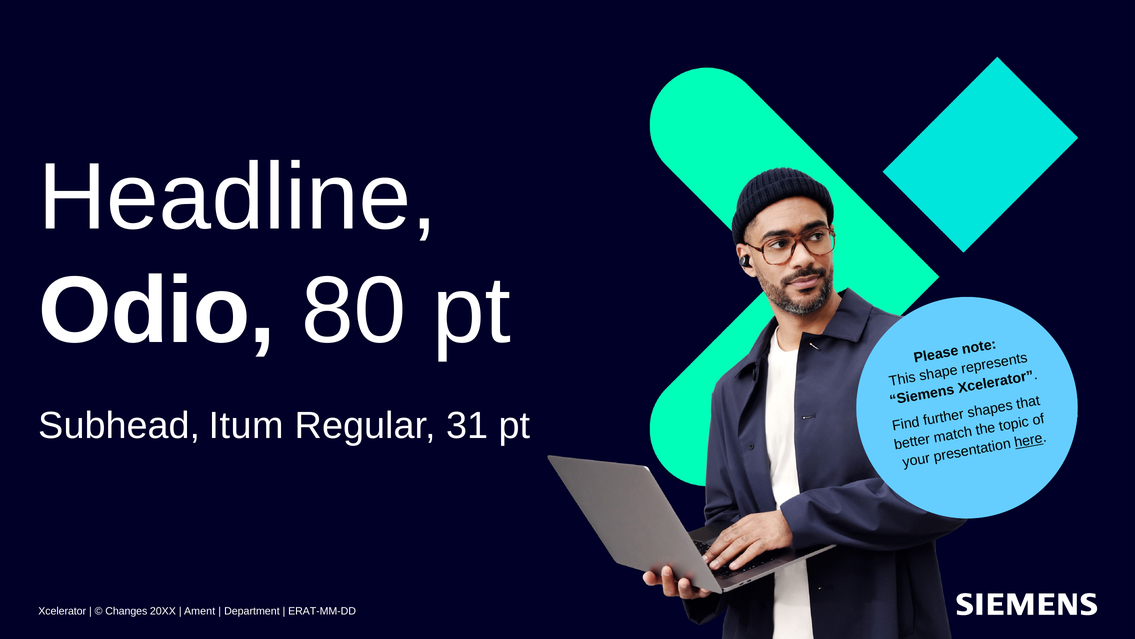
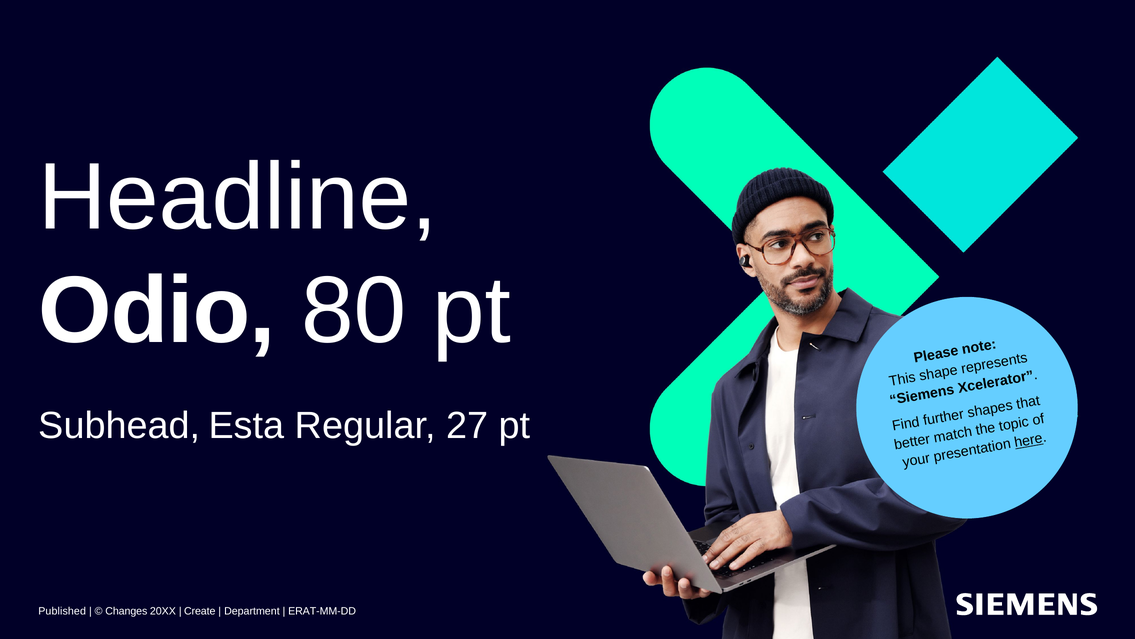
Itum: Itum -> Esta
31: 31 -> 27
Xcelerator at (62, 611): Xcelerator -> Published
Ament: Ament -> Create
